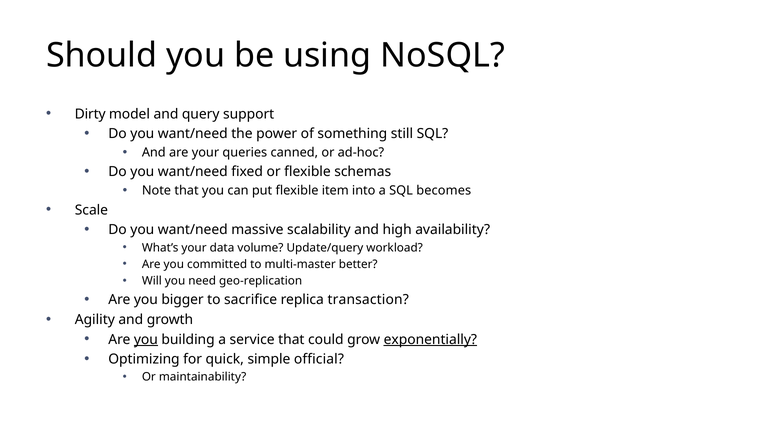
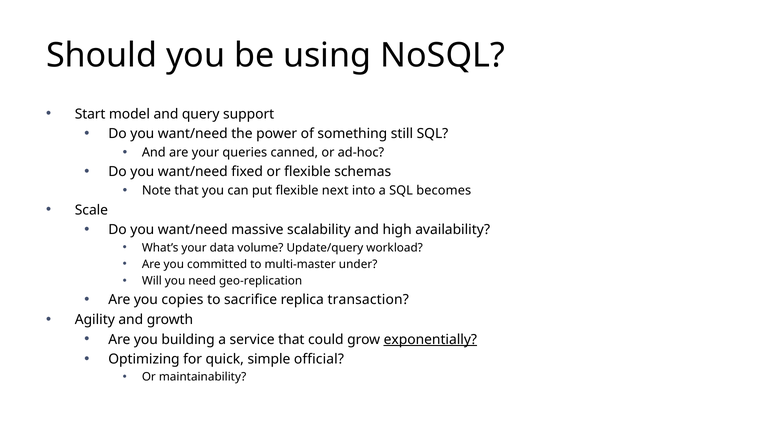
Dirty: Dirty -> Start
item: item -> next
better: better -> under
bigger: bigger -> copies
you at (146, 339) underline: present -> none
